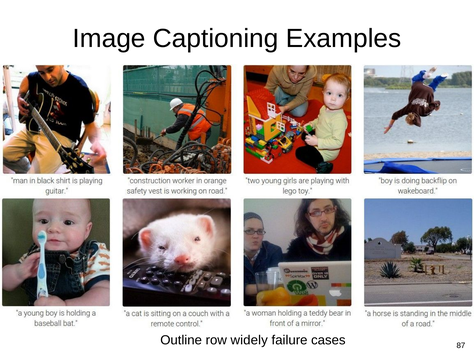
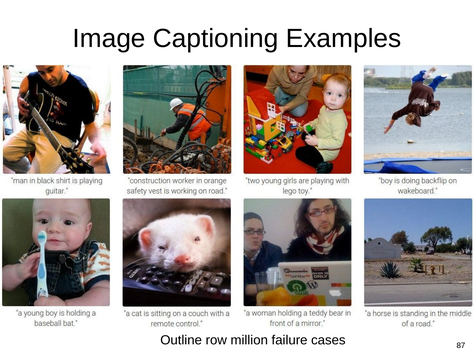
widely: widely -> million
